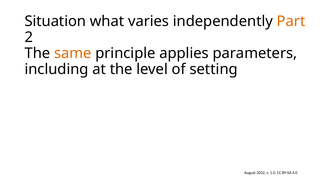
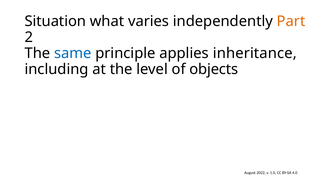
same colour: orange -> blue
parameters: parameters -> inheritance
setting: setting -> objects
